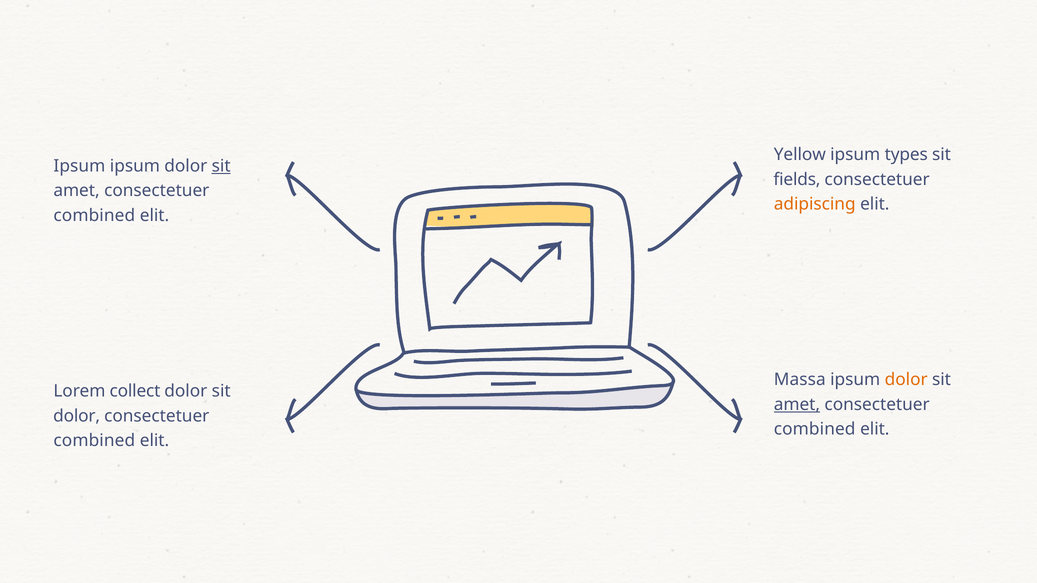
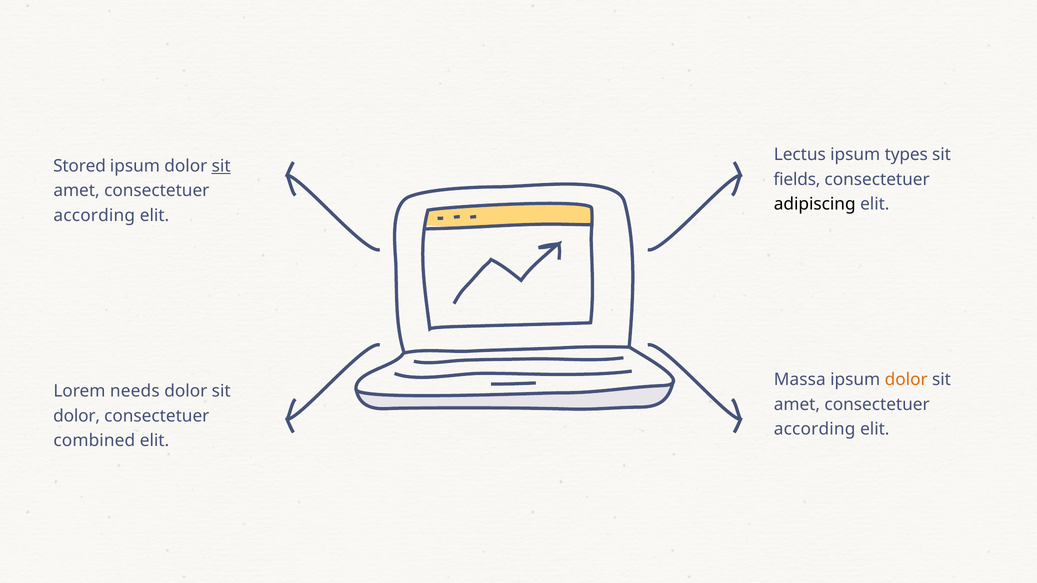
Yellow: Yellow -> Lectus
Ipsum at (79, 166): Ipsum -> Stored
adipiscing colour: orange -> black
combined at (94, 216): combined -> according
collect: collect -> needs
amet at (797, 405) underline: present -> none
combined at (815, 429): combined -> according
